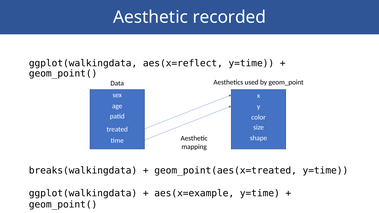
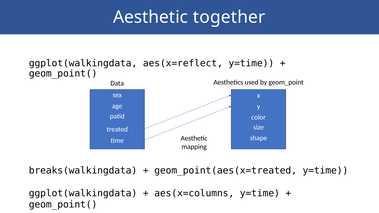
recorded: recorded -> together
aes(x=example: aes(x=example -> aes(x=columns
